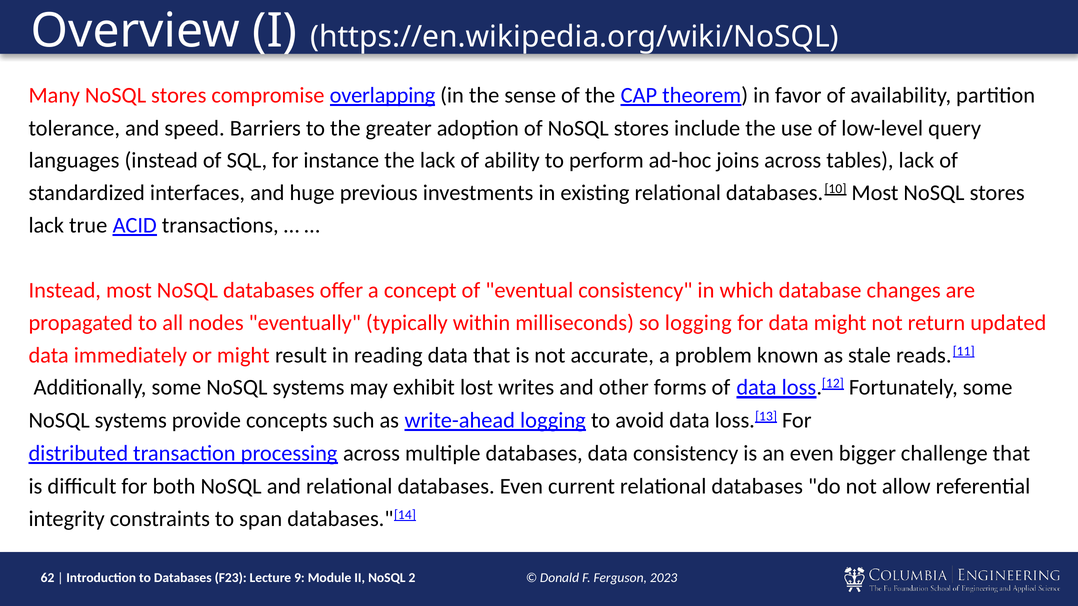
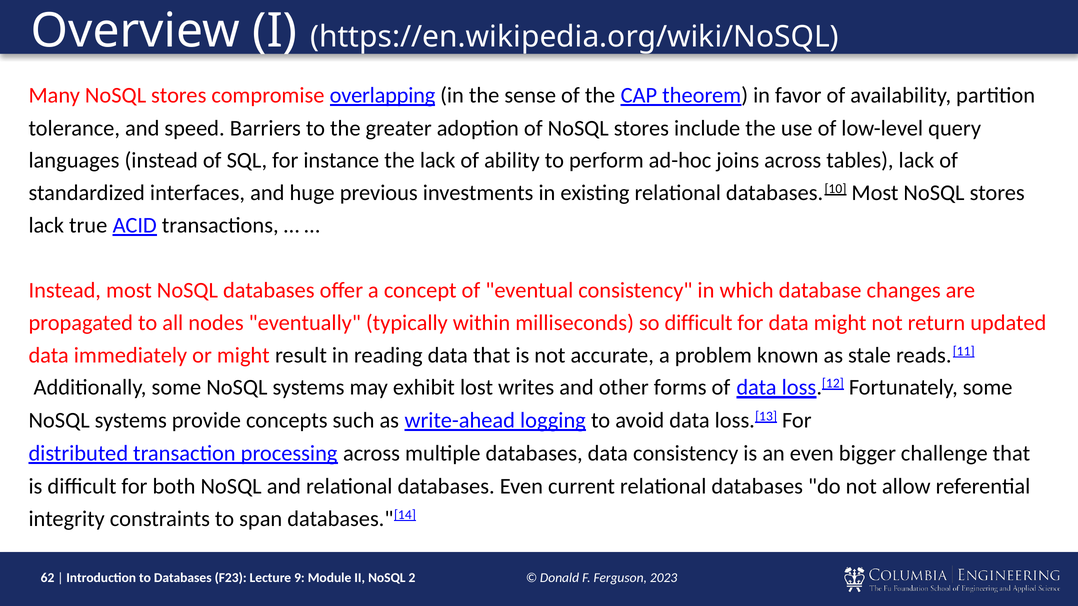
so logging: logging -> difficult
